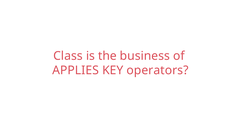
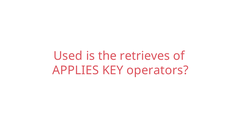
Class: Class -> Used
business: business -> retrieves
